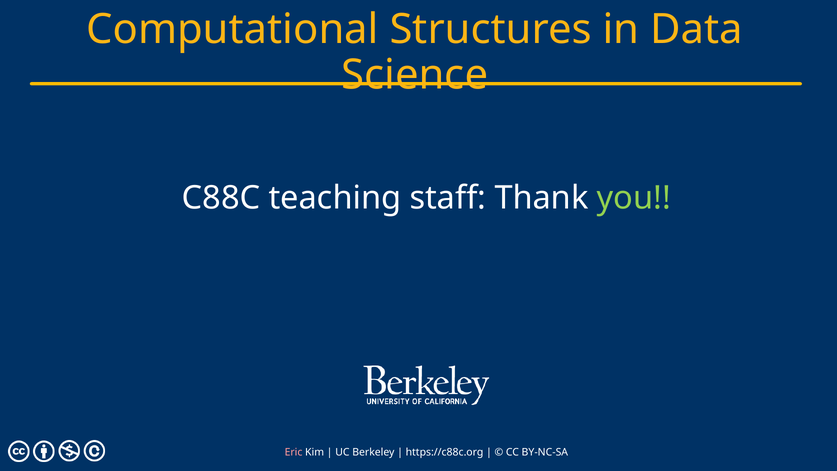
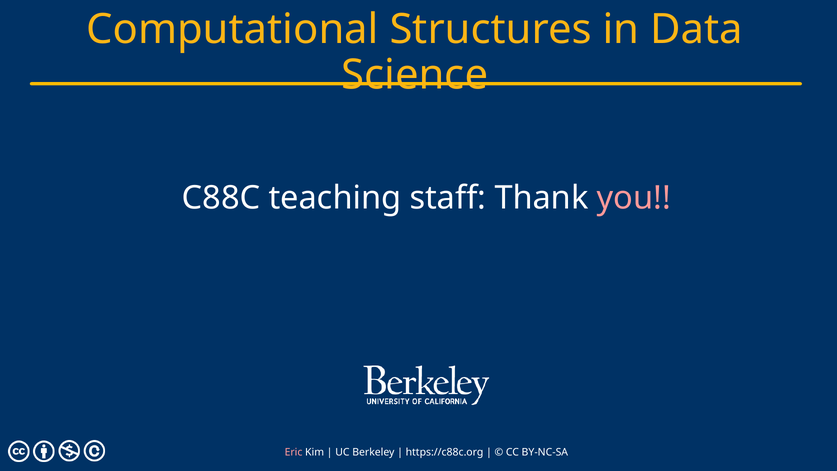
you colour: light green -> pink
